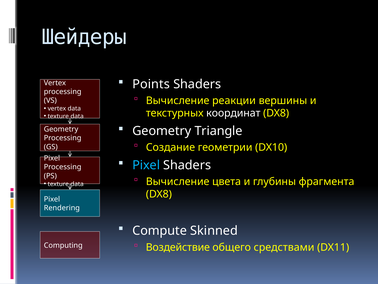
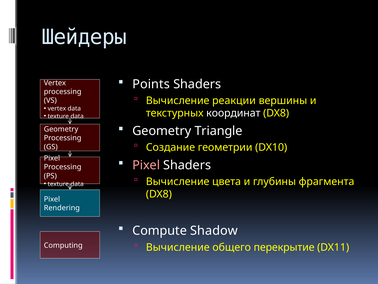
Pixel at (146, 165) colour: light blue -> pink
Skinned: Skinned -> Shadow
Воздействие at (178, 247): Воздействие -> Вычисление
средствами: средствами -> перекрытие
